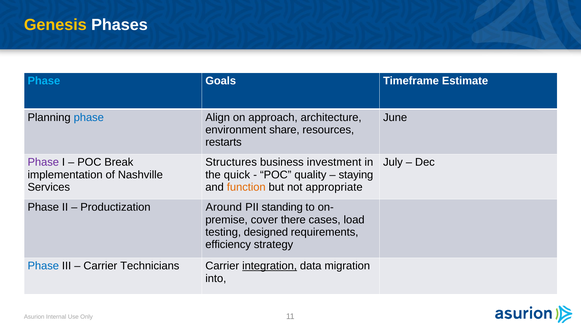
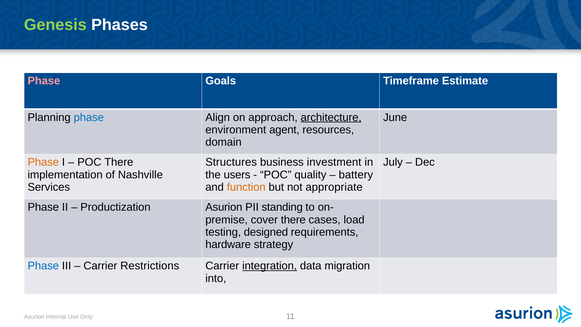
Genesis colour: yellow -> light green
Phase at (44, 81) colour: light blue -> pink
architecture underline: none -> present
share: share -> agent
restarts: restarts -> domain
Phase at (43, 162) colour: purple -> orange
POC Break: Break -> There
quick: quick -> users
staying: staying -> battery
Productization Around: Around -> Asurion
efficiency: efficiency -> hardware
Technicians: Technicians -> Restrictions
